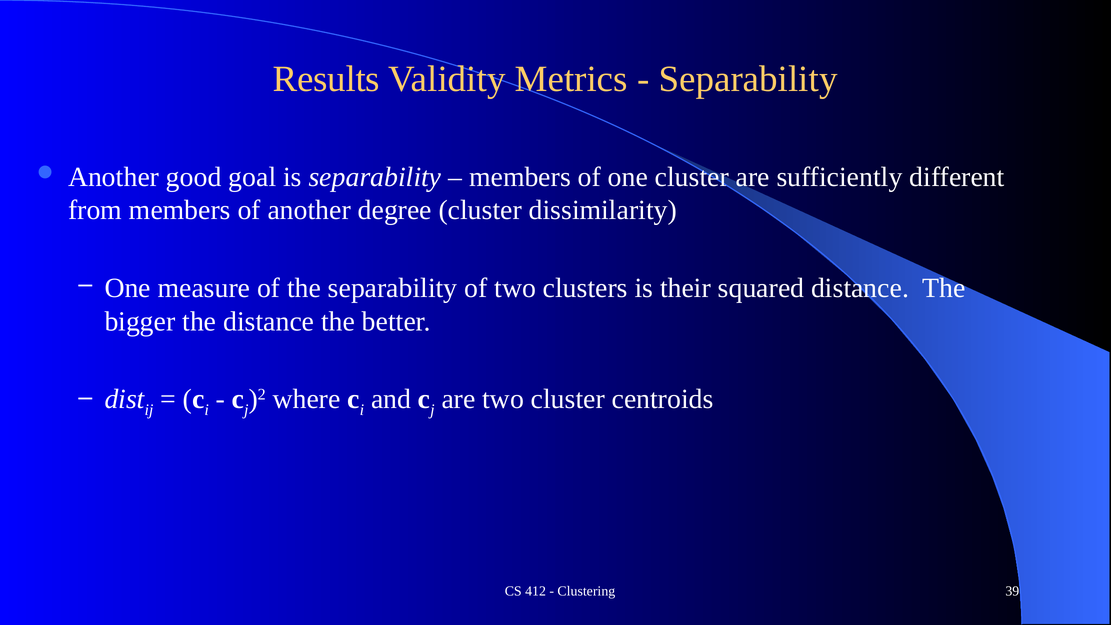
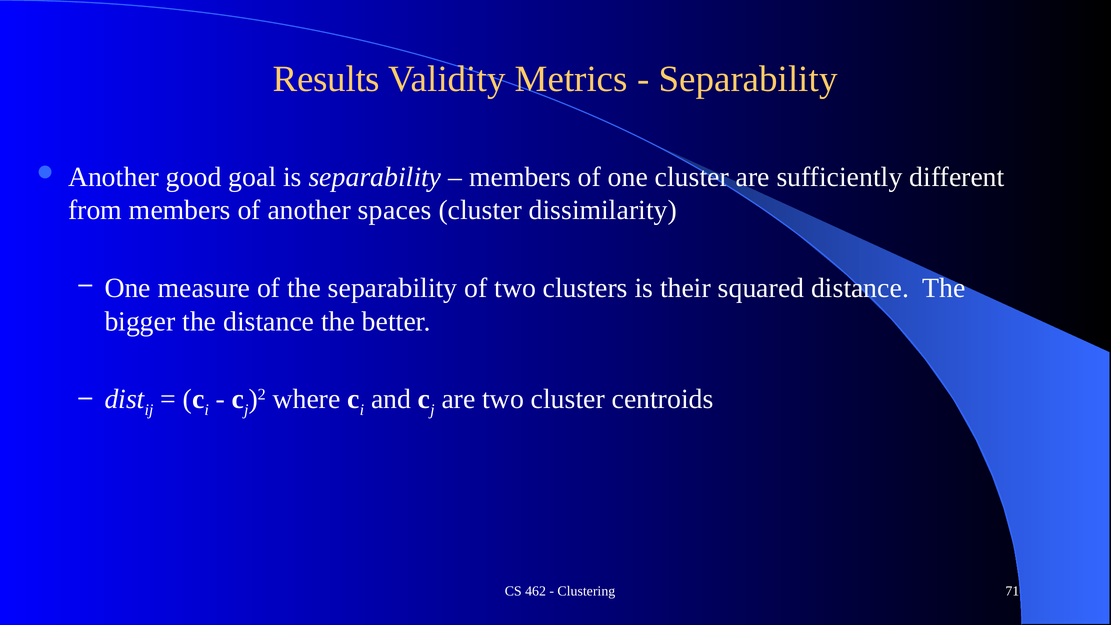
degree: degree -> spaces
412: 412 -> 462
39: 39 -> 71
